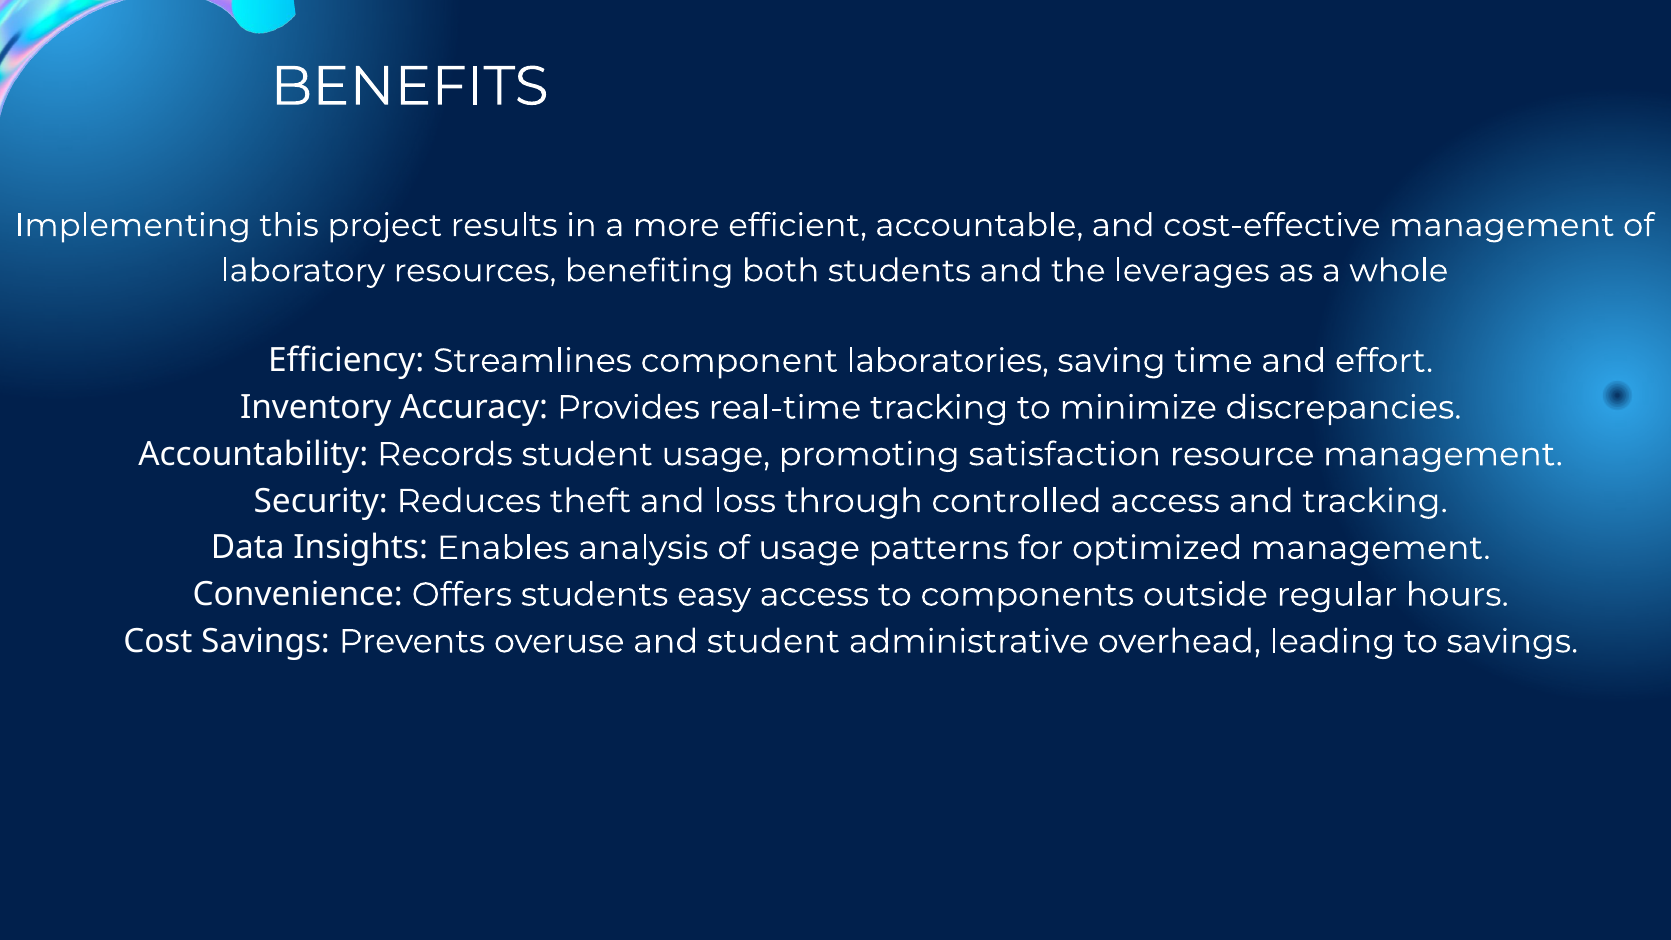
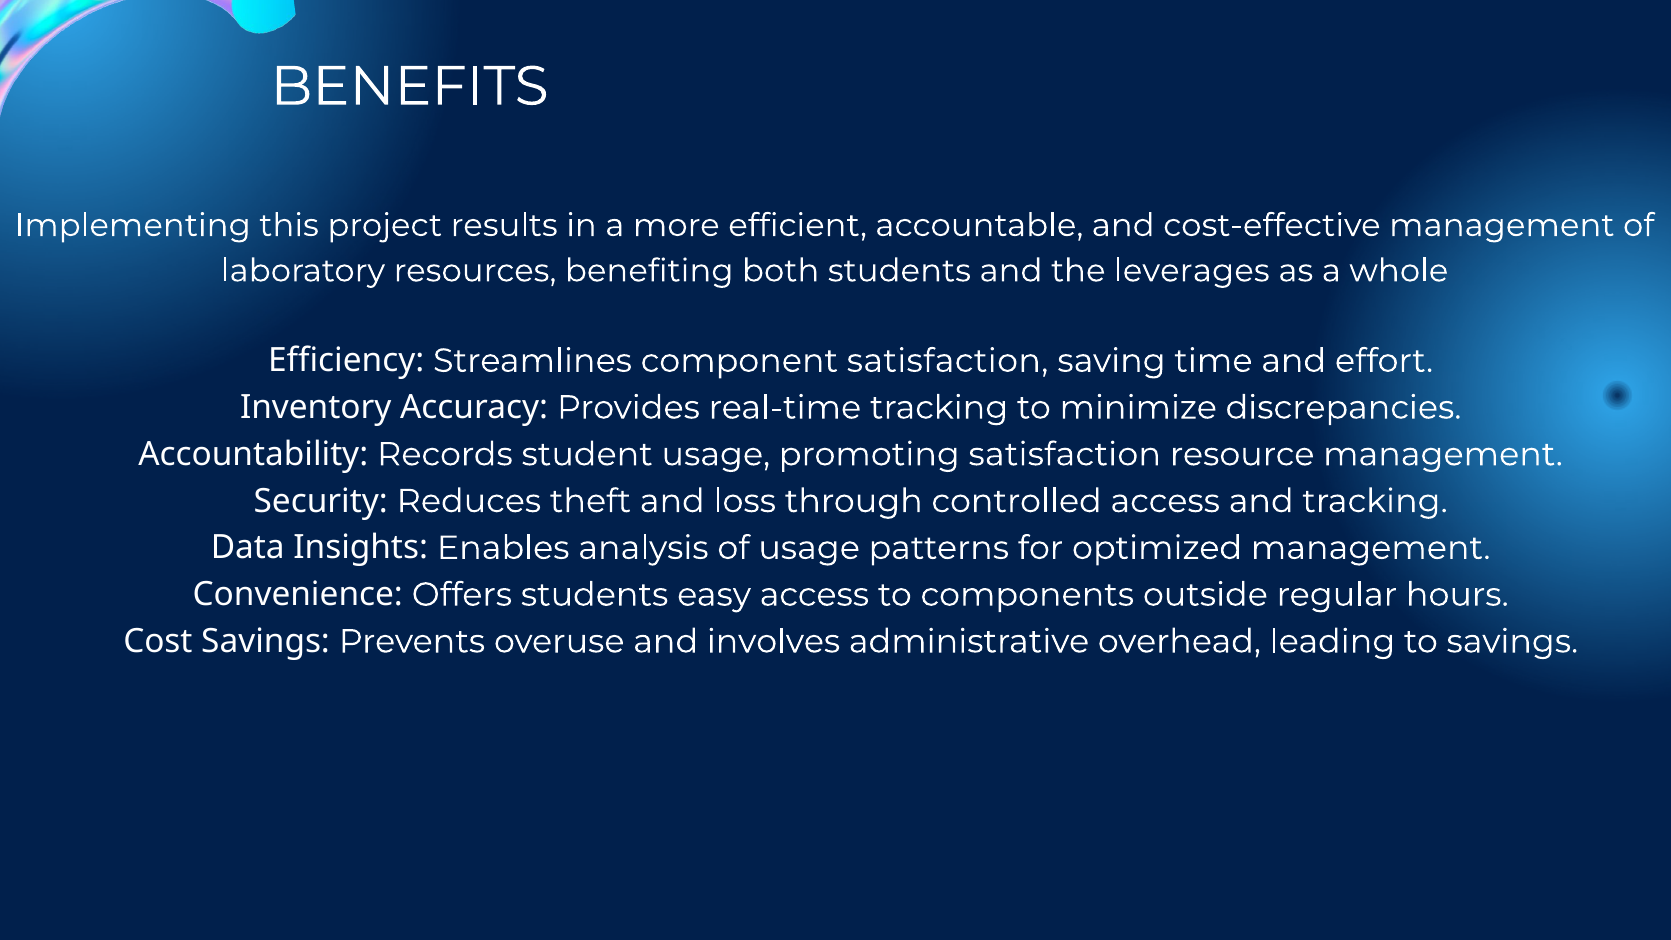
component laboratories: laboratories -> satisfaction
and student: student -> involves
